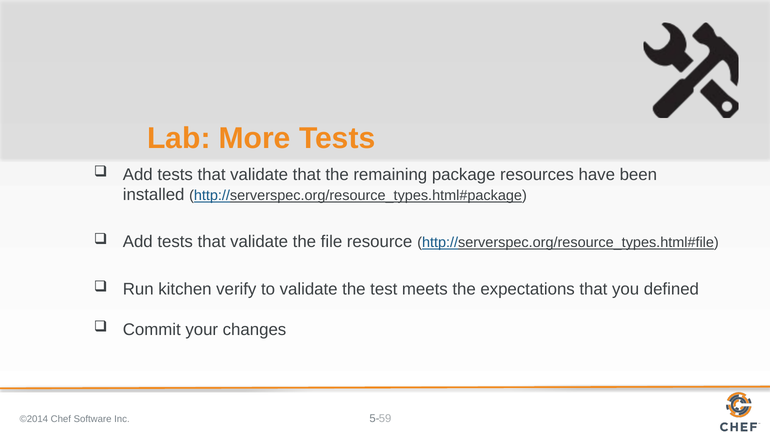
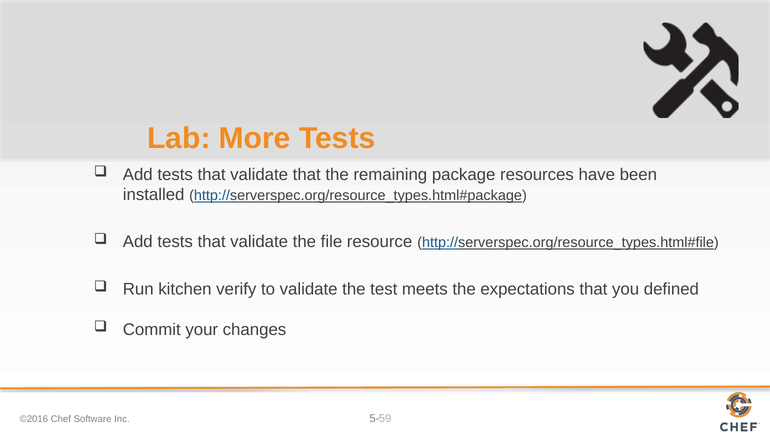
©2014: ©2014 -> ©2016
